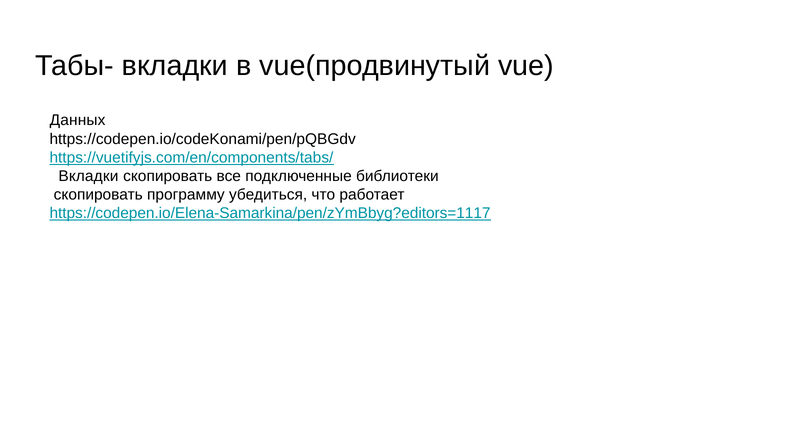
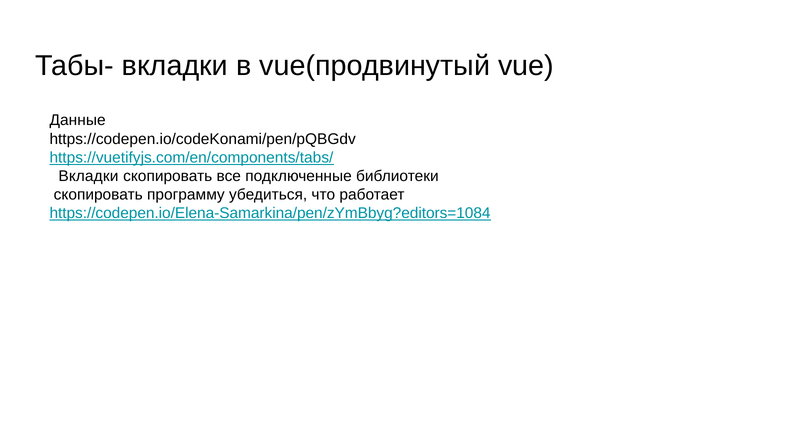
Данных: Данных -> Данные
https://codepen.io/Elena-Samarkina/pen/zYmBbyg?editors=1117: https://codepen.io/Elena-Samarkina/pen/zYmBbyg?editors=1117 -> https://codepen.io/Elena-Samarkina/pen/zYmBbyg?editors=1084
